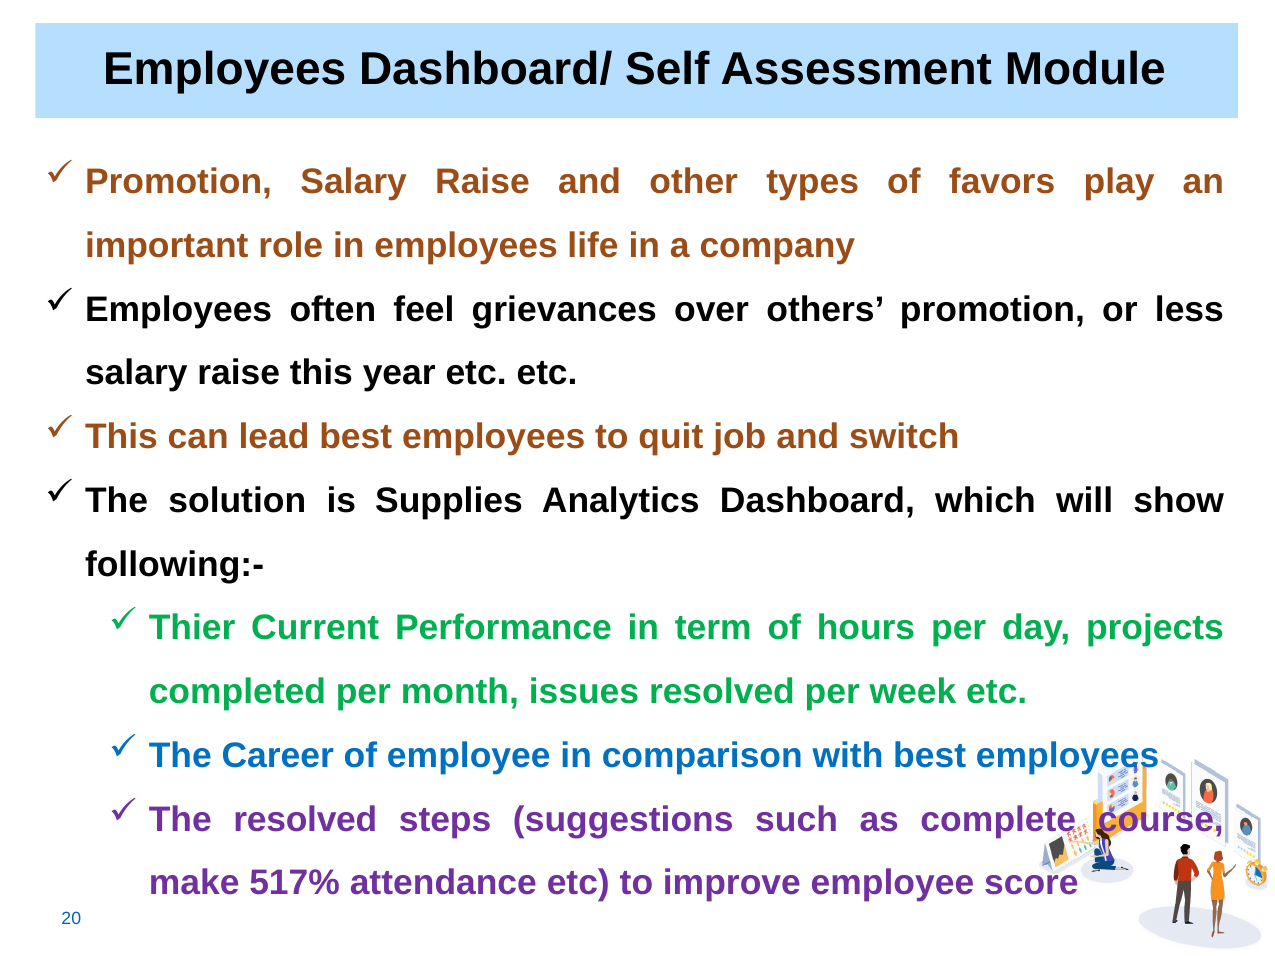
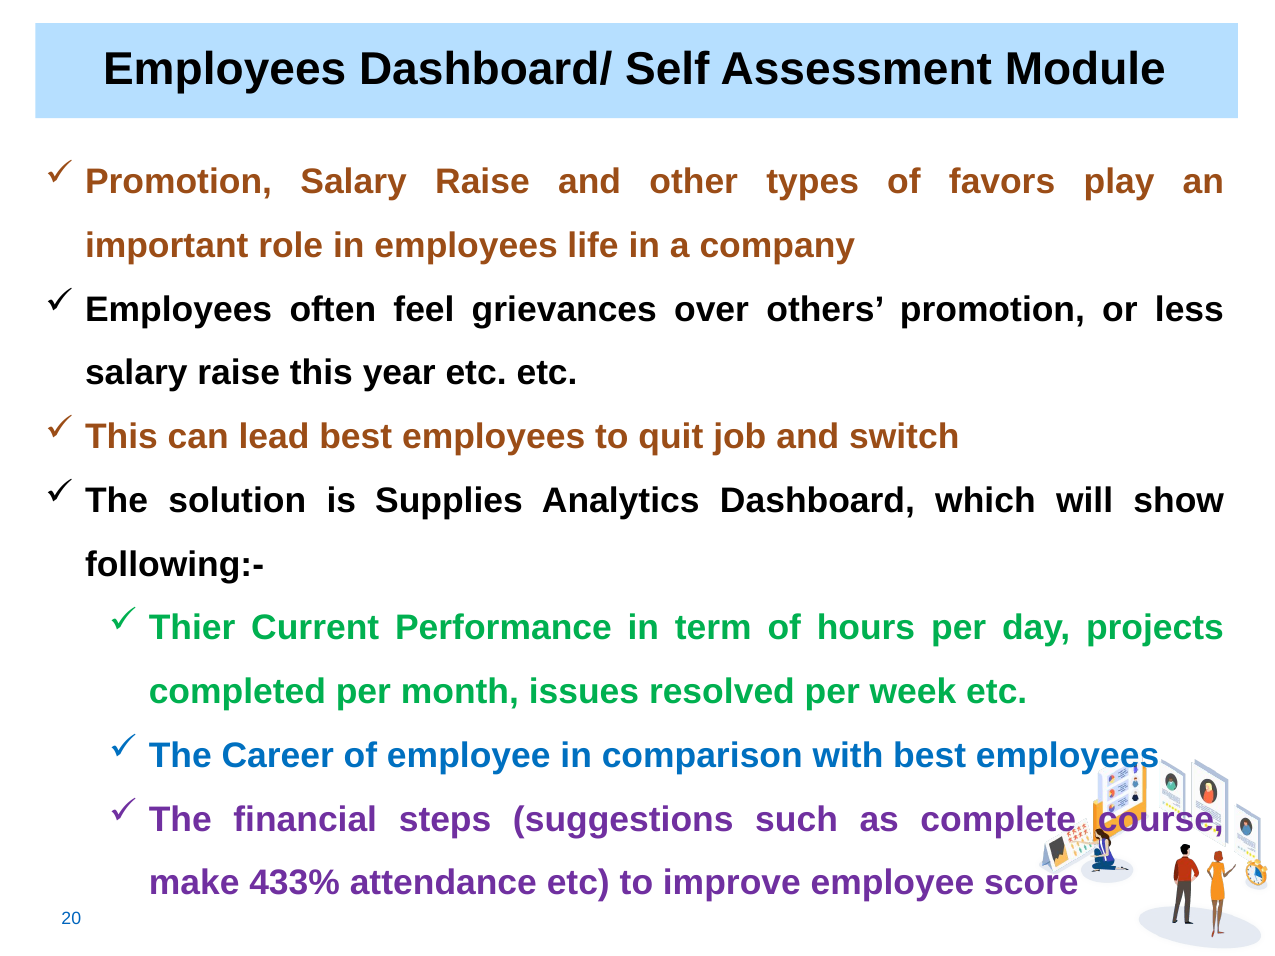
The resolved: resolved -> financial
517%: 517% -> 433%
